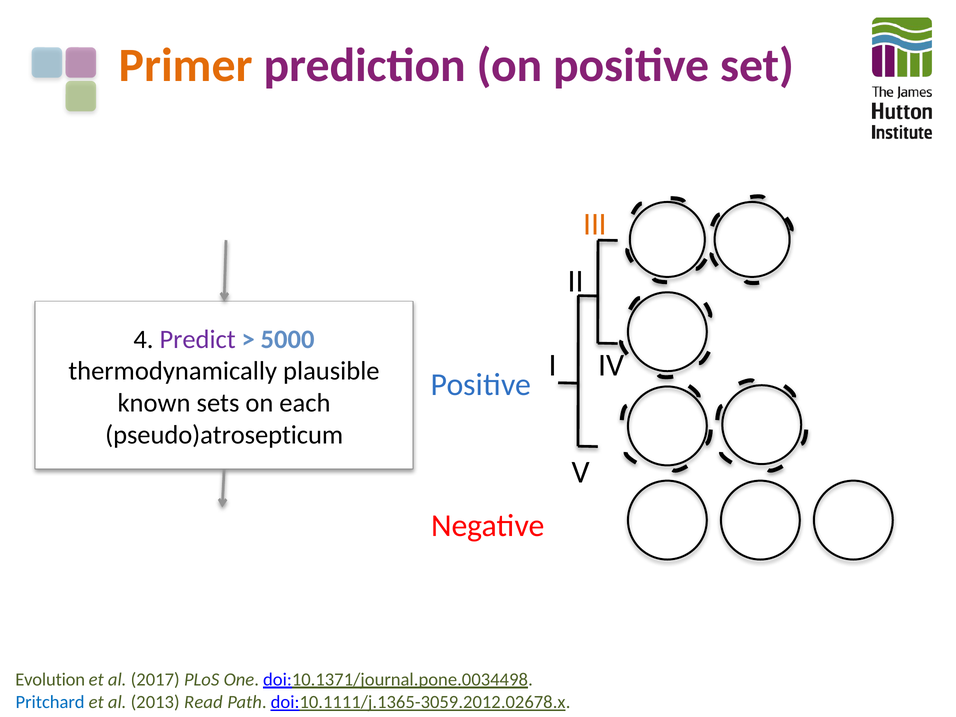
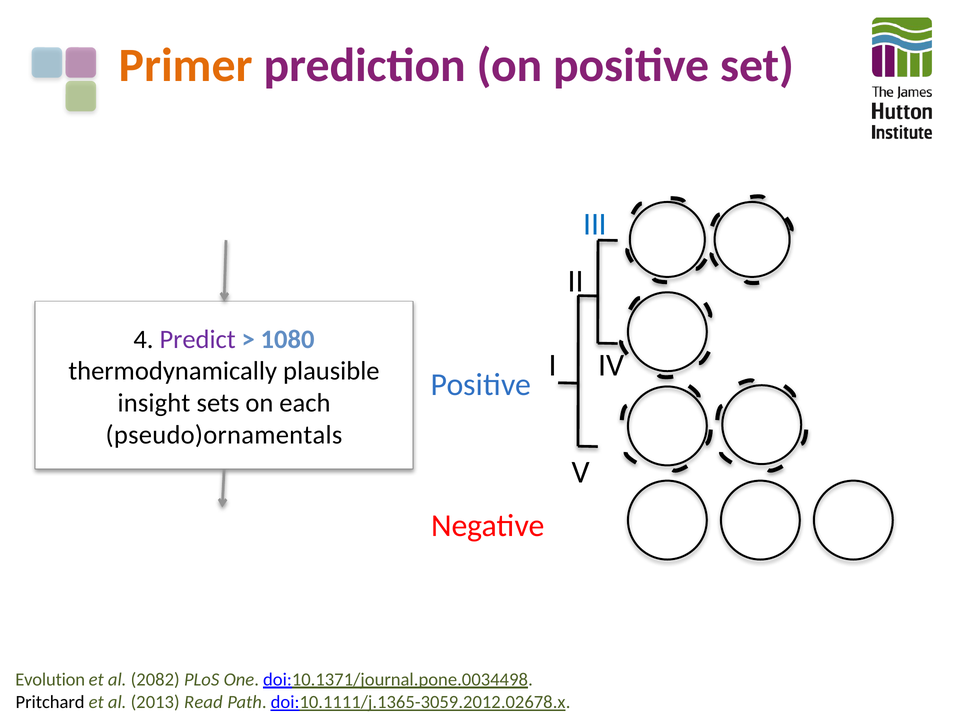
III colour: orange -> blue
5000: 5000 -> 1080
known: known -> insight
pseudo)atrosepticum: pseudo)atrosepticum -> pseudo)ornamentals
2017: 2017 -> 2082
Pritchard colour: blue -> black
